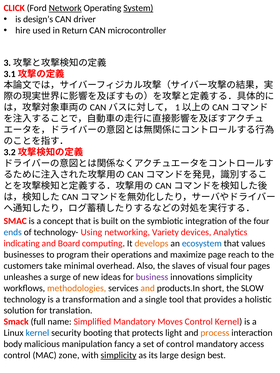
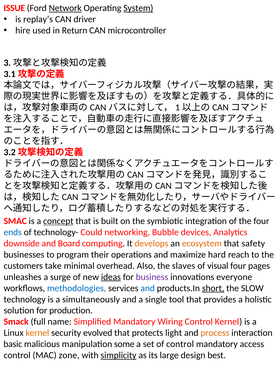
CLICK: CLICK -> ISSUE
design’s: design’s -> replay’s
concept underline: none -> present
Using: Using -> Could
Variety: Variety -> Bubble
indicating: indicating -> downside
ecosystem colour: blue -> orange
values: values -> safety
page: page -> hard
ideas underline: none -> present
innovations simplicity: simplicity -> everyone
methodologies colour: orange -> blue
and at (148, 288) colour: orange -> blue
short underline: none -> present
transformation: transformation -> simultaneously
translation: translation -> production
Moves: Moves -> Wiring
kernel at (37, 333) colour: blue -> orange
booting: booting -> evolved
body: body -> basic
fancy: fancy -> some
